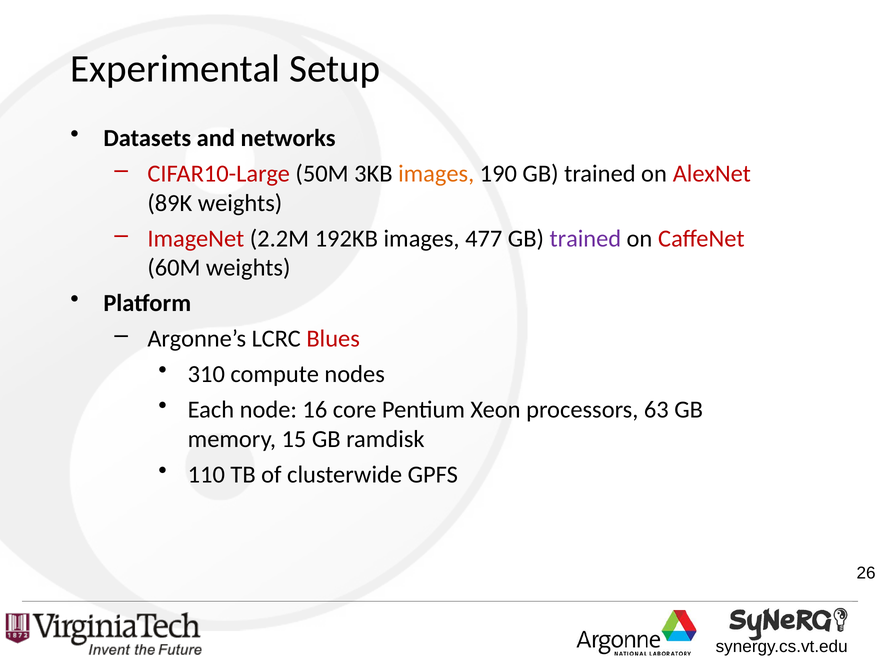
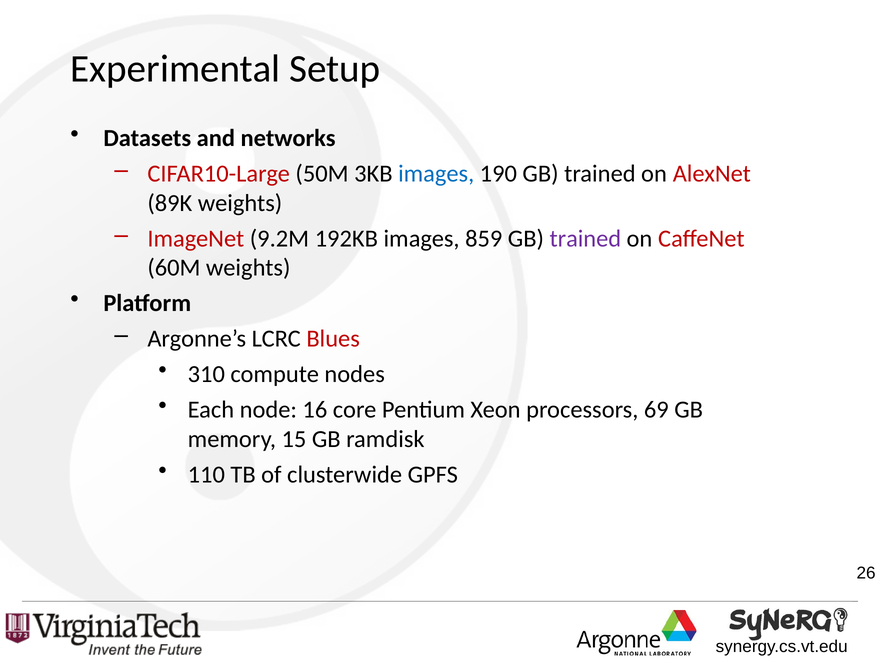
images at (436, 174) colour: orange -> blue
2.2M: 2.2M -> 9.2M
477: 477 -> 859
63: 63 -> 69
